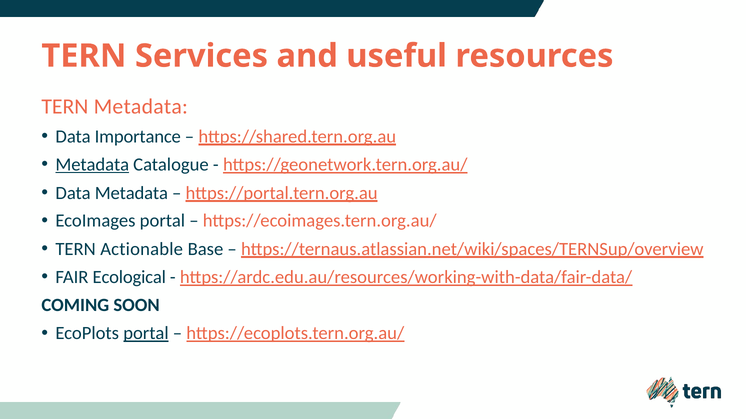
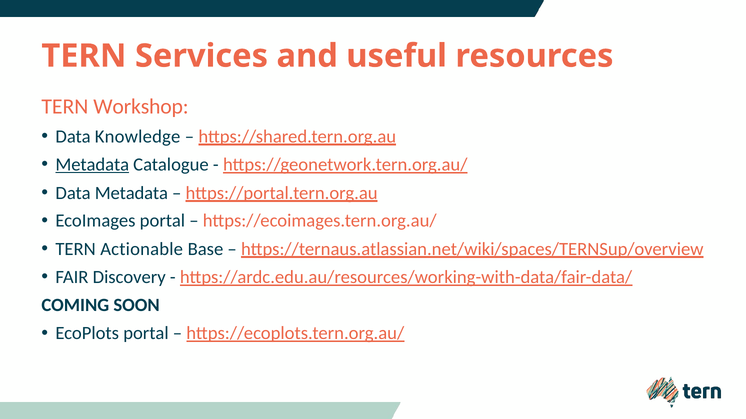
TERN Metadata: Metadata -> Workshop
Importance: Importance -> Knowledge
Ecological: Ecological -> Discovery
portal at (146, 334) underline: present -> none
